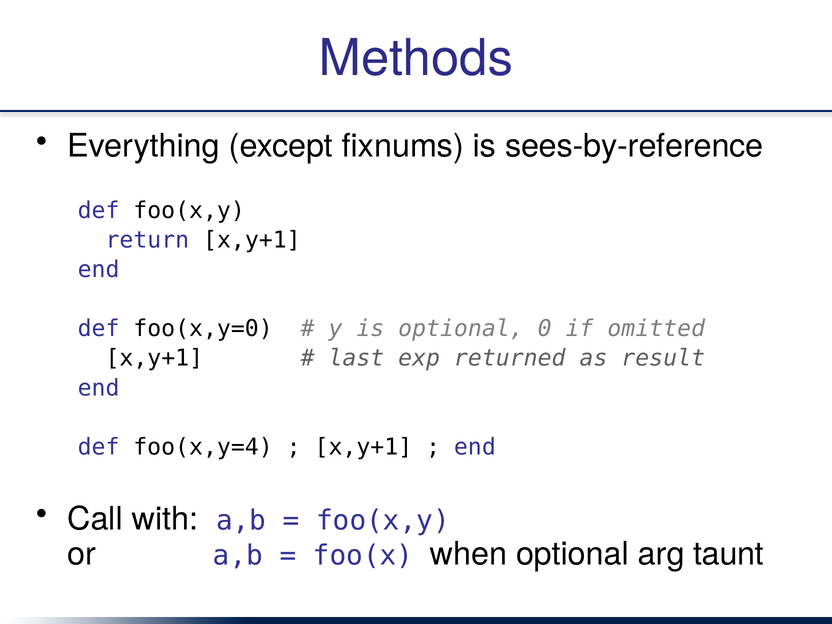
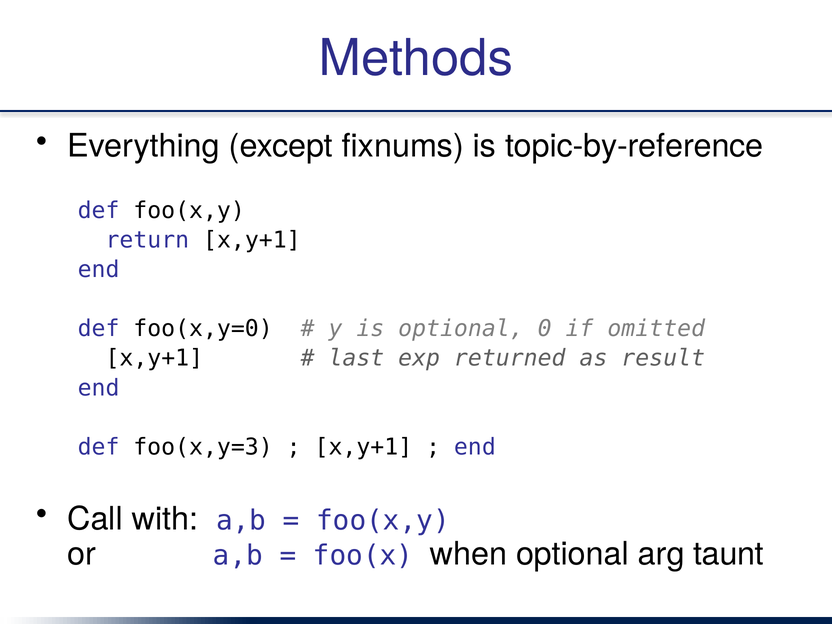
sees-by-reference: sees-by-reference -> topic-by-reference
foo(x,y=4: foo(x,y=4 -> foo(x,y=3
